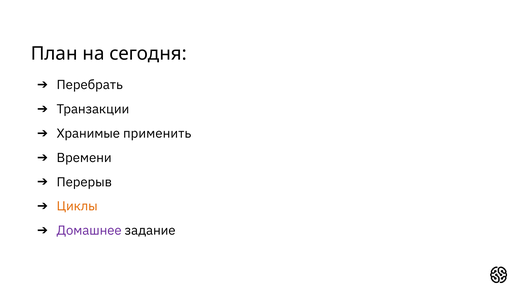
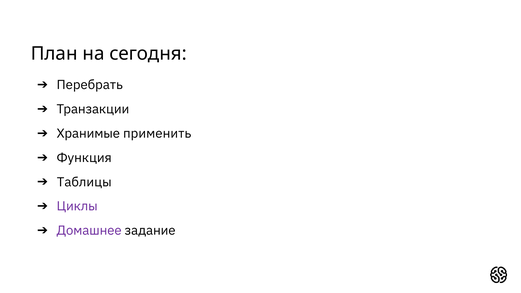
Времени: Времени -> Функция
Перерыв: Перерыв -> Таблицы
Циклы colour: orange -> purple
